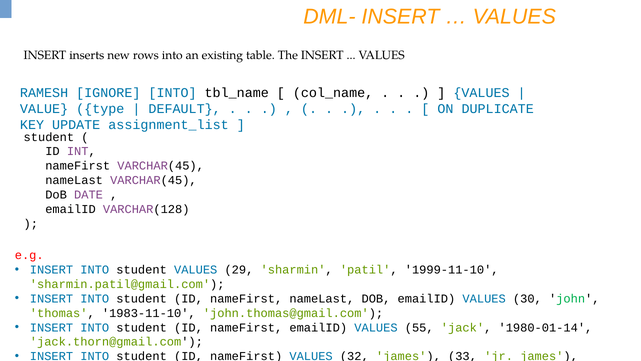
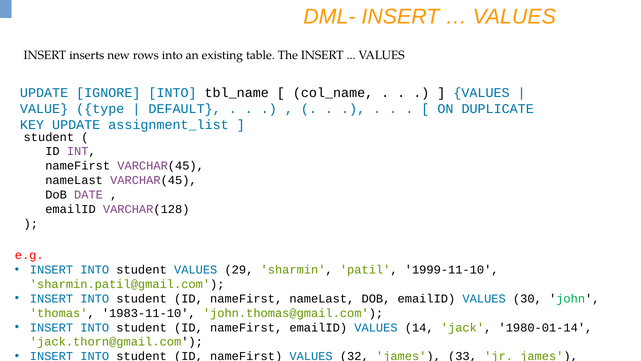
RAMESH at (44, 92): RAMESH -> UPDATE
55: 55 -> 14
